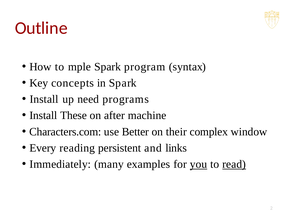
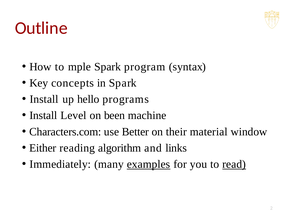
need: need -> hello
These: These -> Level
after: after -> been
complex: complex -> material
Every: Every -> Either
persistent: persistent -> algorithm
examples underline: none -> present
you underline: present -> none
